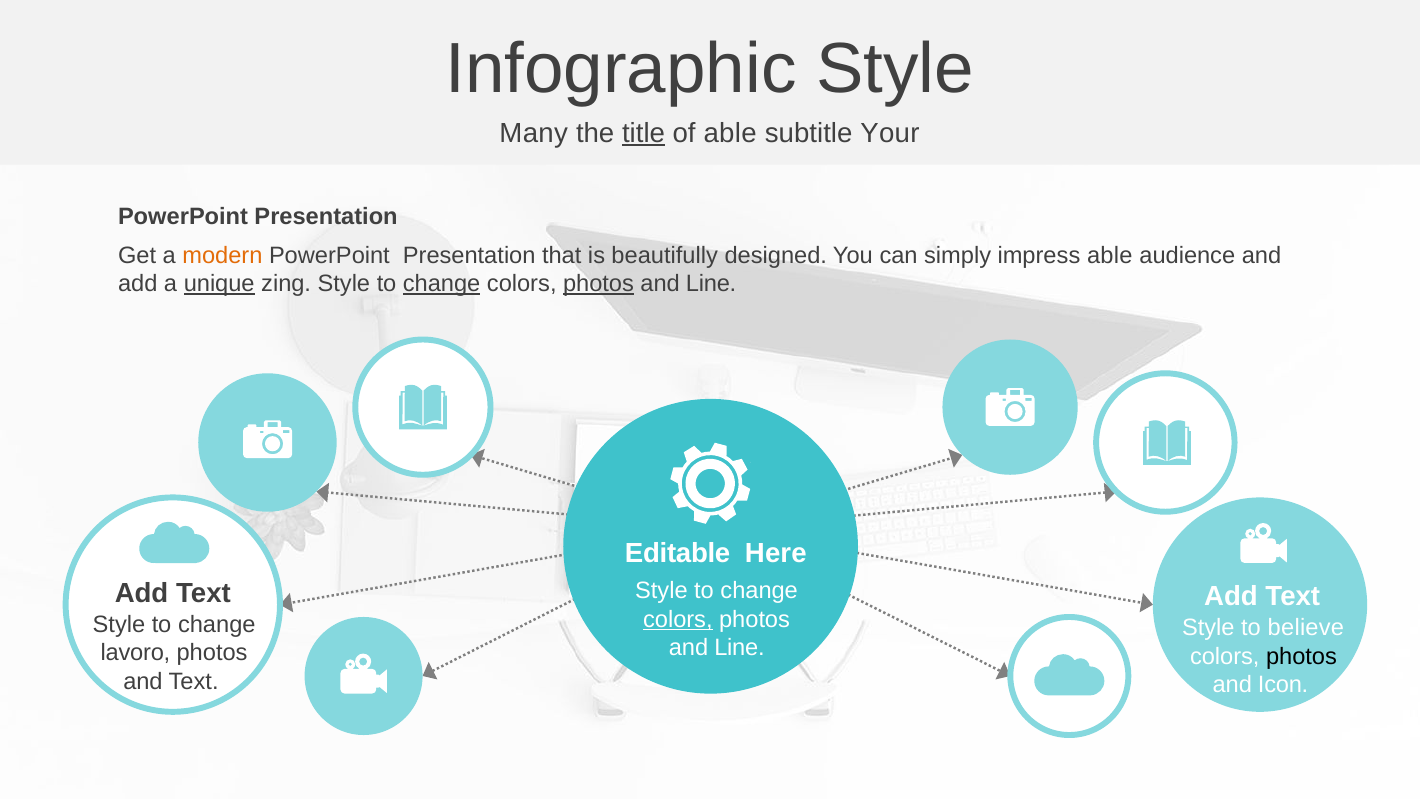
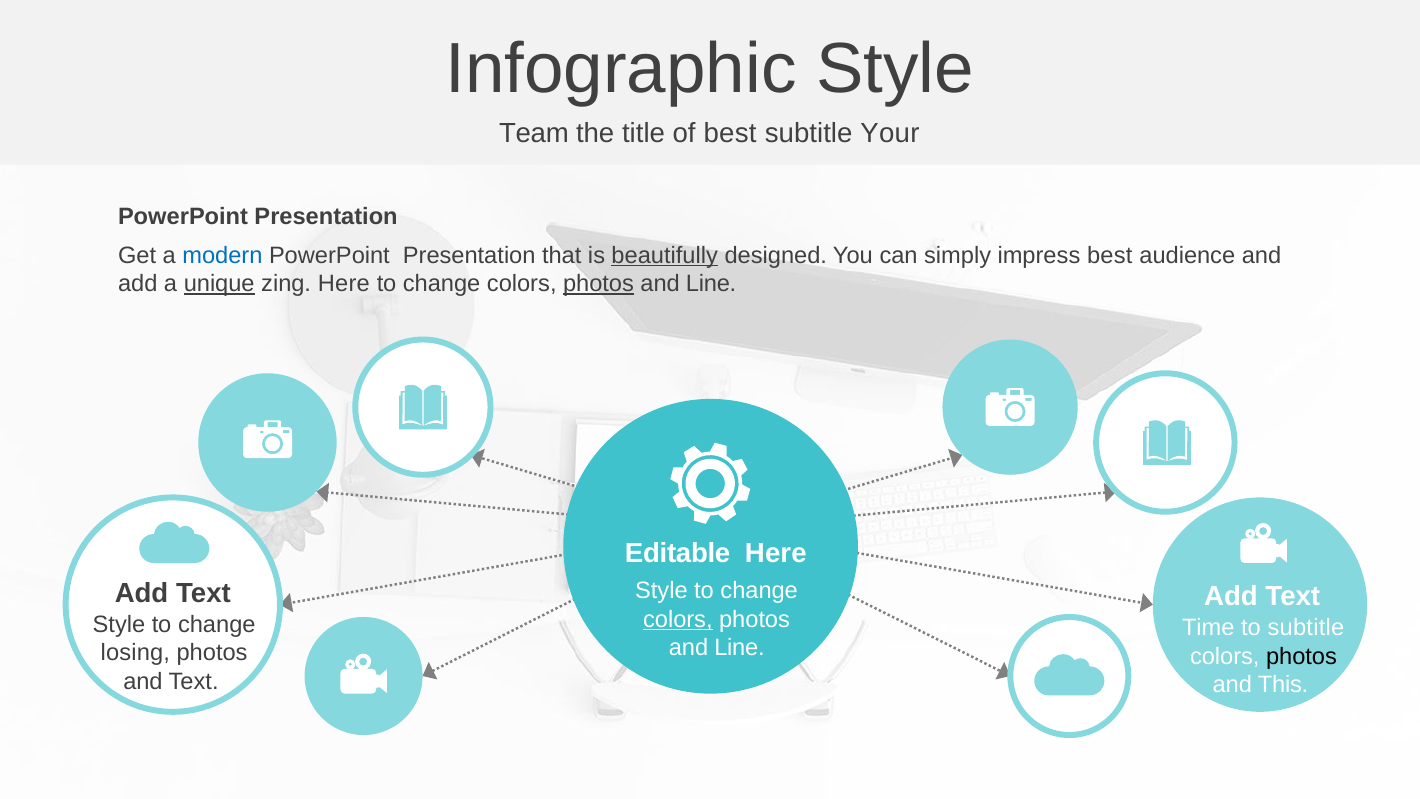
Many: Many -> Team
title underline: present -> none
of able: able -> best
modern colour: orange -> blue
beautifully underline: none -> present
impress able: able -> best
zing Style: Style -> Here
change at (442, 284) underline: present -> none
Style at (1208, 628): Style -> Time
to believe: believe -> subtitle
lavoro: lavoro -> losing
Icon: Icon -> This
